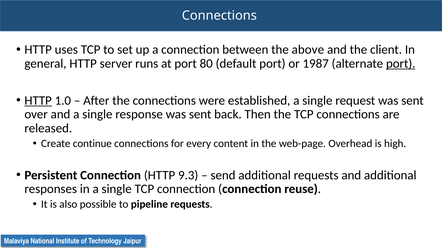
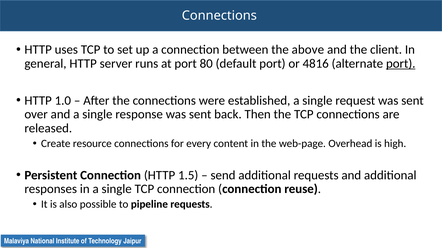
1987: 1987 -> 4816
HTTP at (38, 101) underline: present -> none
continue: continue -> resource
9.3: 9.3 -> 1.5
